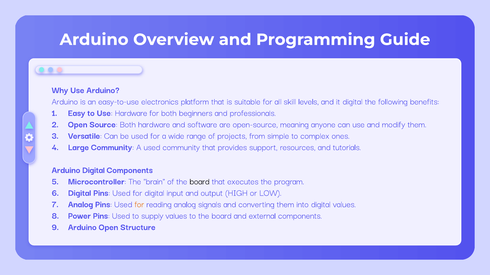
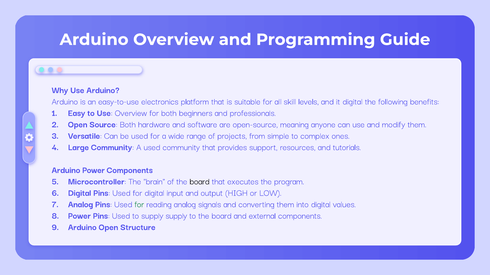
Use Hardware: Hardware -> Overview
Arduino Digital: Digital -> Power
for at (139, 205) colour: orange -> green
supply values: values -> supply
